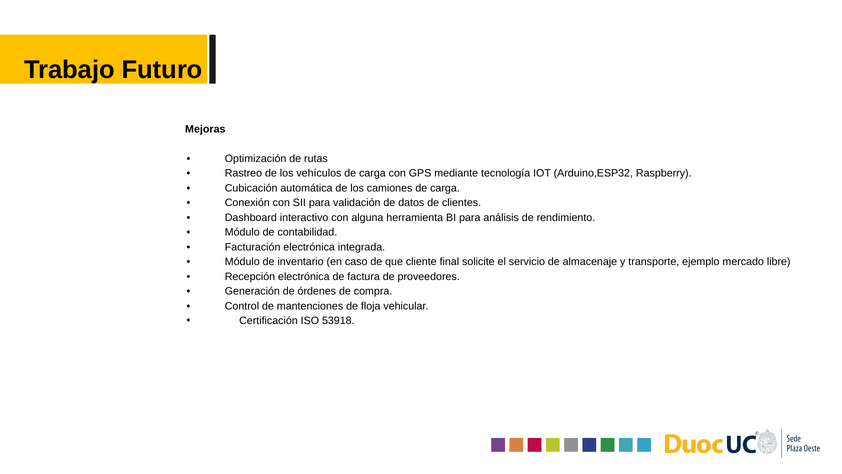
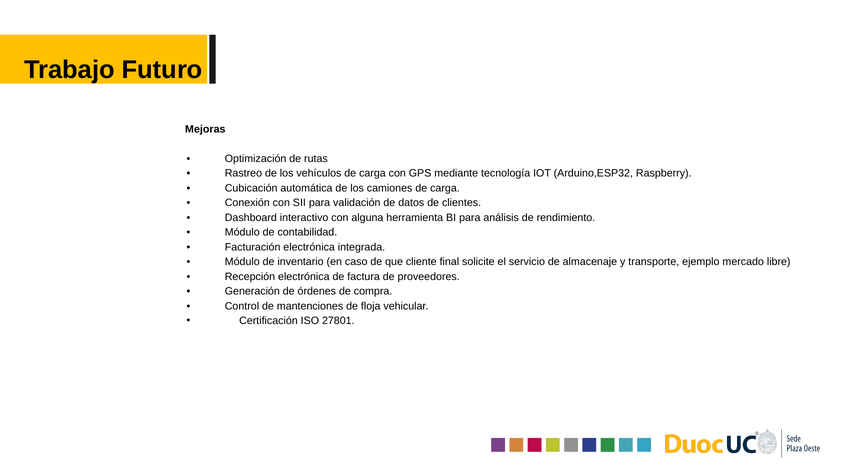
53918: 53918 -> 27801
